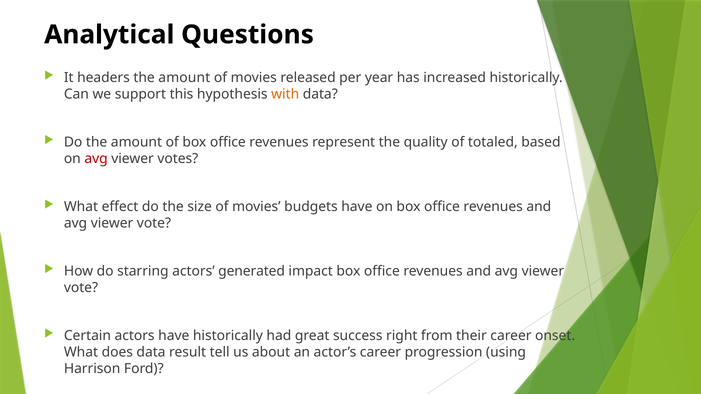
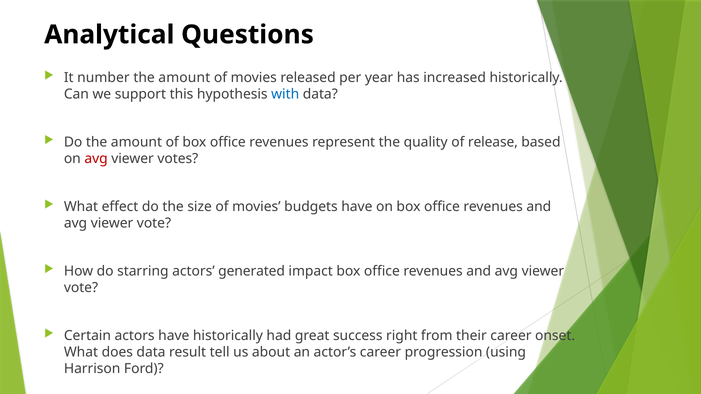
headers: headers -> number
with colour: orange -> blue
totaled: totaled -> release
